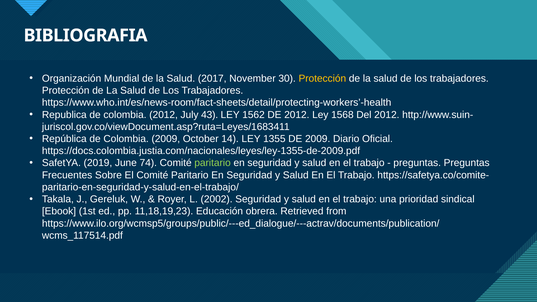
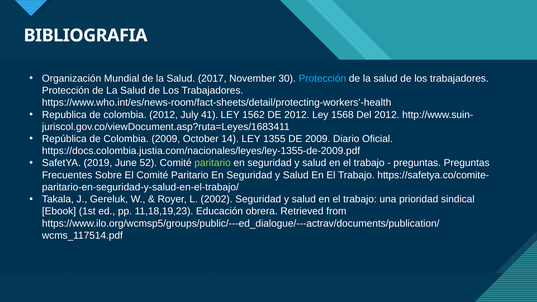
Protección at (322, 78) colour: yellow -> light blue
43: 43 -> 41
74: 74 -> 52
